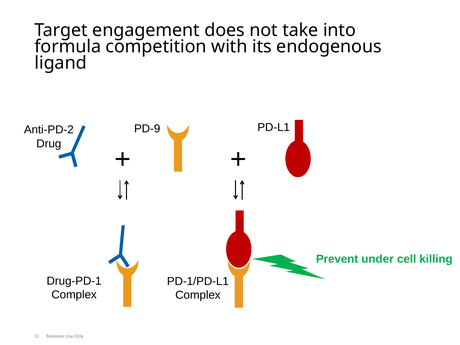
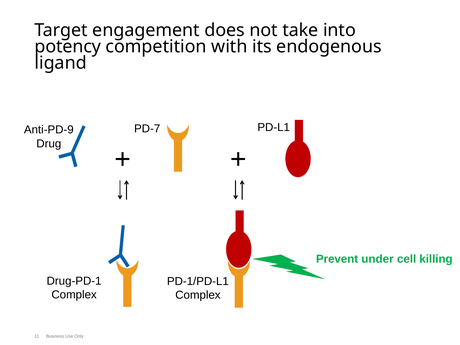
formula: formula -> potency
PD-9: PD-9 -> PD-7
Anti-PD-2: Anti-PD-2 -> Anti-PD-9
